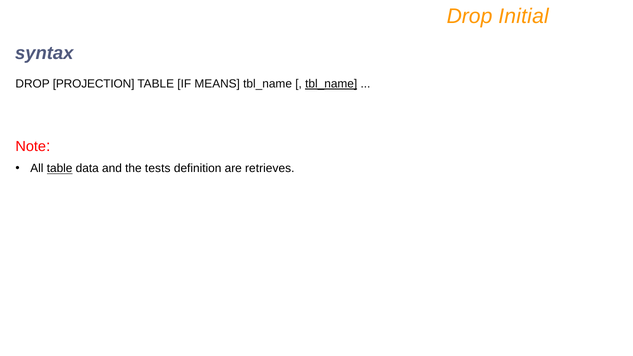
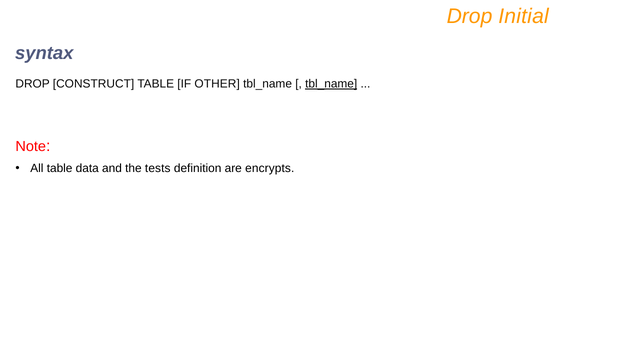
PROJECTION: PROJECTION -> CONSTRUCT
MEANS: MEANS -> OTHER
table at (60, 169) underline: present -> none
retrieves: retrieves -> encrypts
